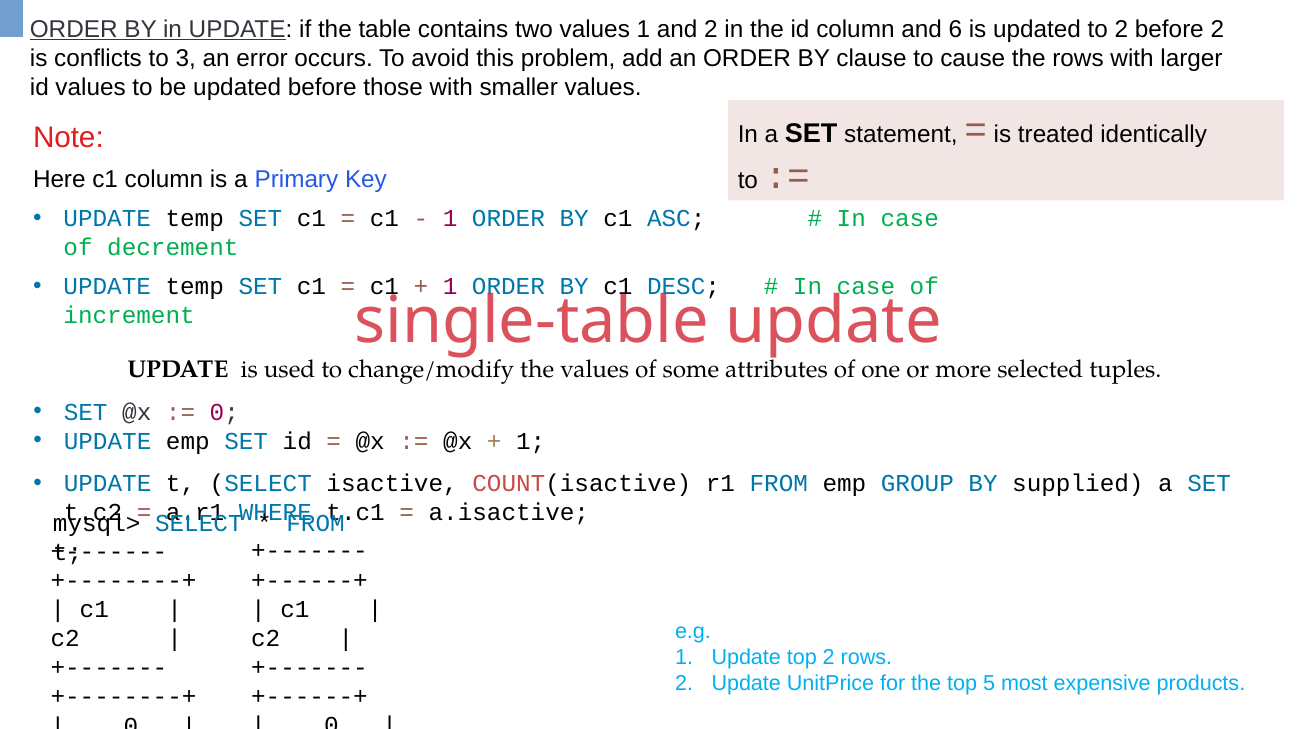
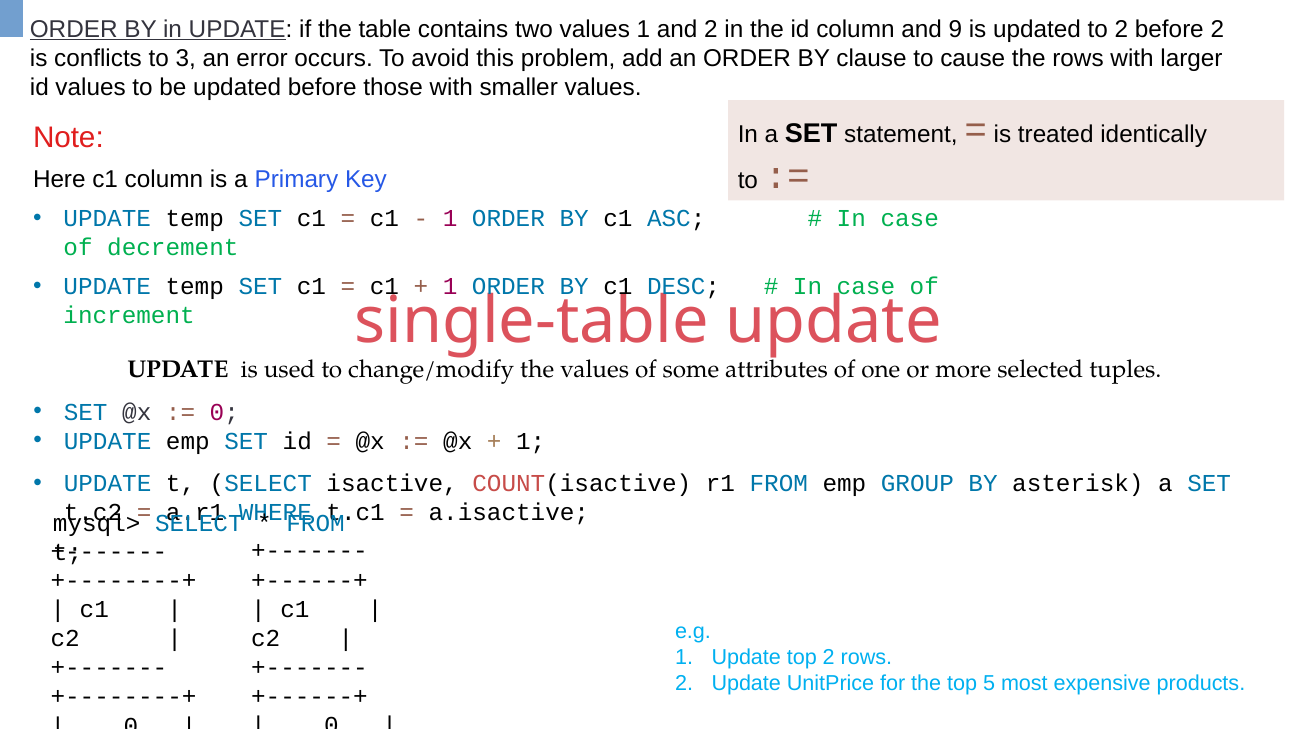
and 6: 6 -> 9
supplied: supplied -> asterisk
